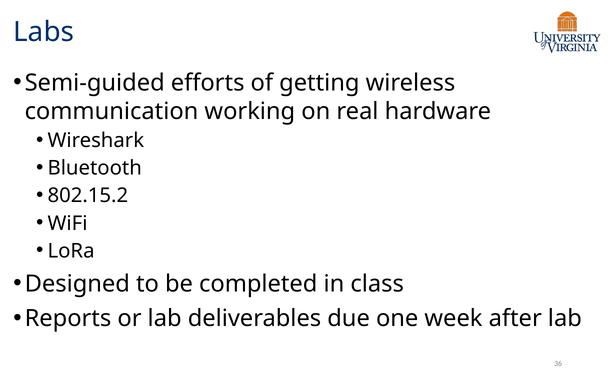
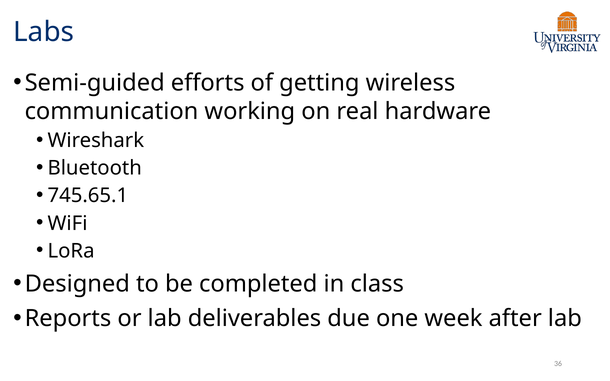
802.15.2: 802.15.2 -> 745.65.1
